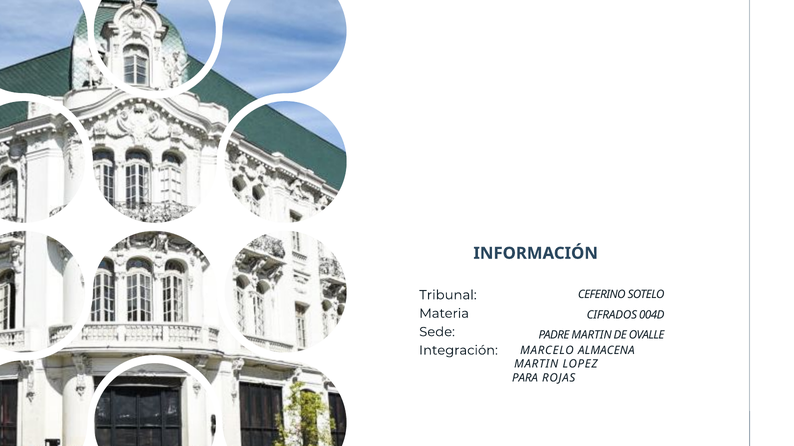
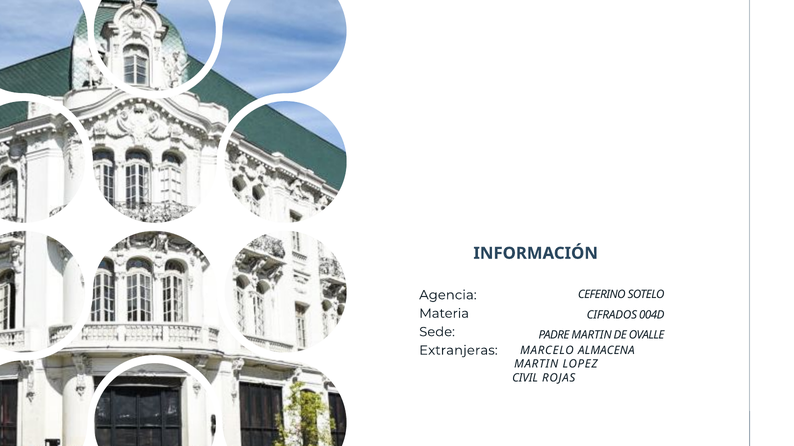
Tribunal: Tribunal -> Agencia
Integración: Integración -> Extranjeras
PARA: PARA -> CIVIL
